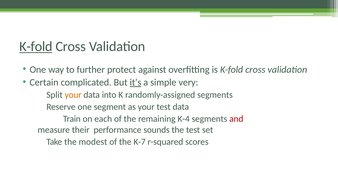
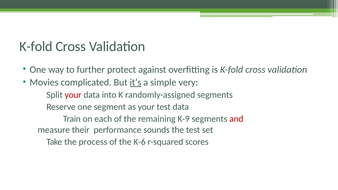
K-fold at (36, 47) underline: present -> none
Certain: Certain -> Movies
your at (73, 95) colour: orange -> red
K-4: K-4 -> K-9
modest: modest -> process
K-7: K-7 -> K-6
